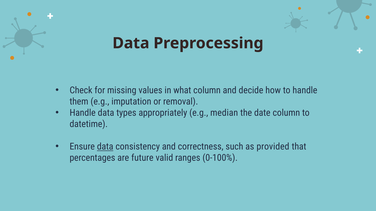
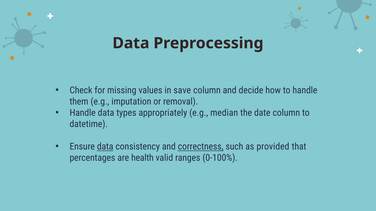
what: what -> save
correctness underline: none -> present
future: future -> health
